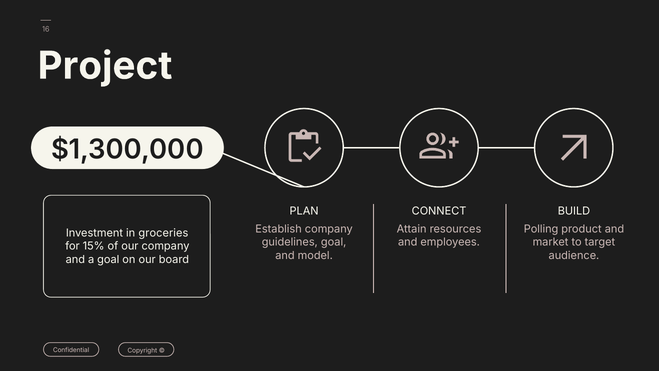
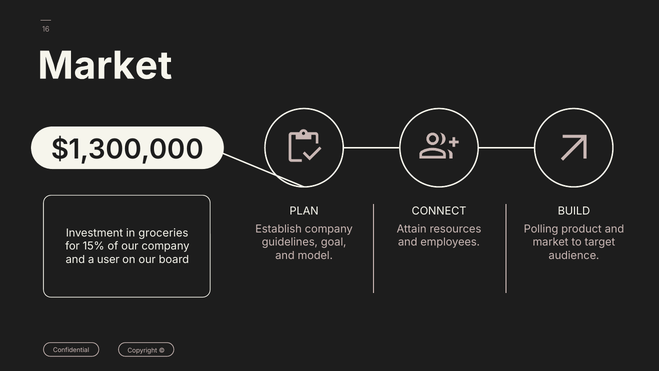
Project at (105, 66): Project -> Market
a goal: goal -> user
